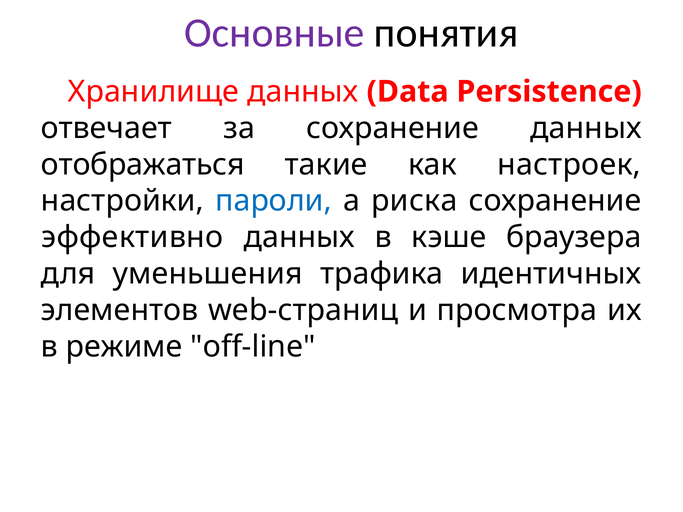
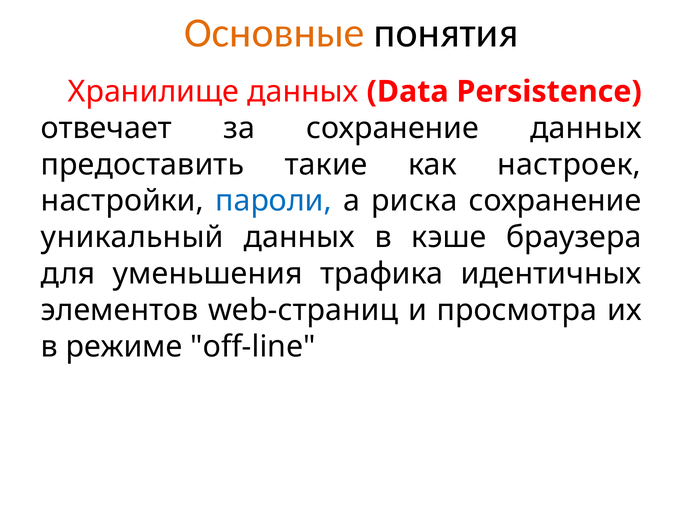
Основные colour: purple -> orange
отображаться: отображаться -> предоставить
эффективно: эффективно -> уникальный
